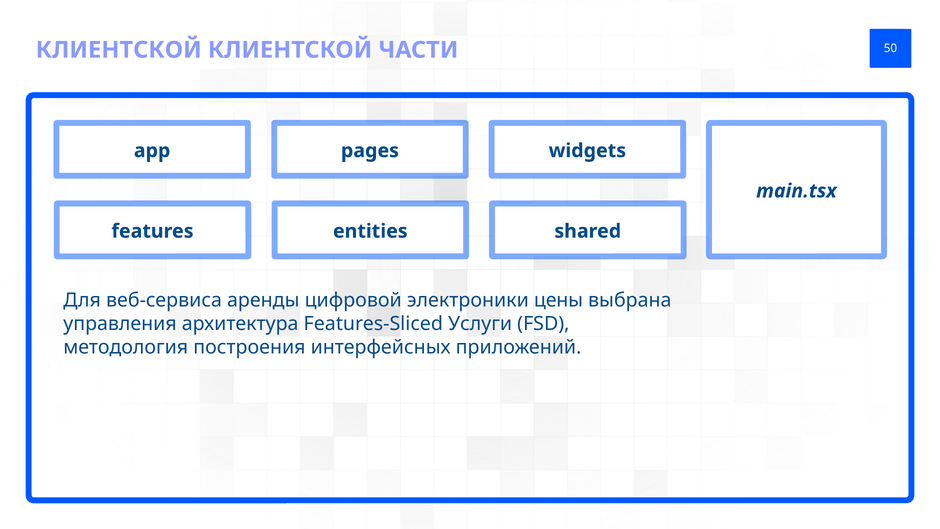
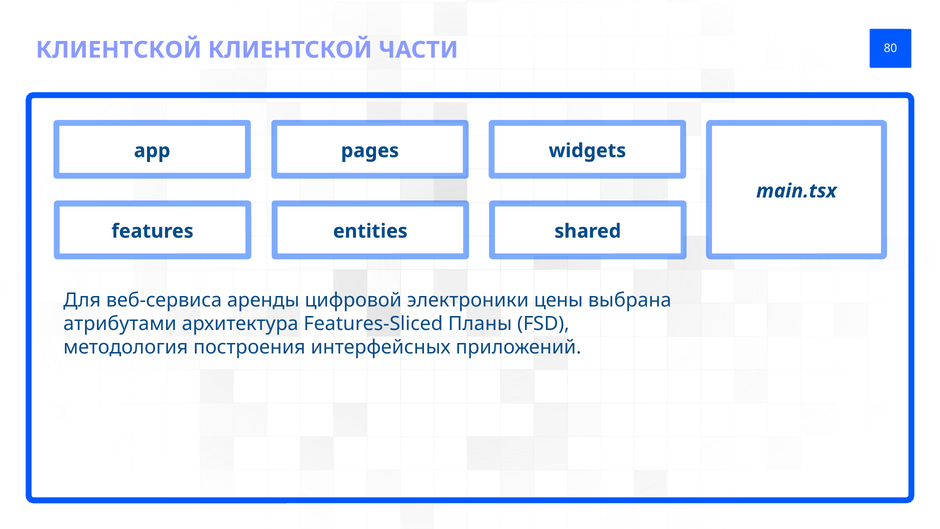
50: 50 -> 80
управления: управления -> атрибутами
Услуги: Услуги -> Планы
